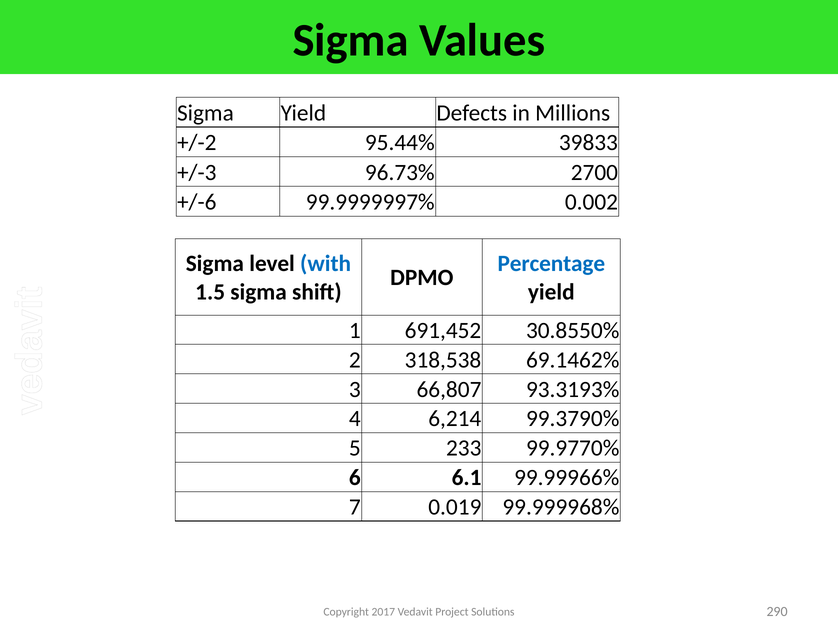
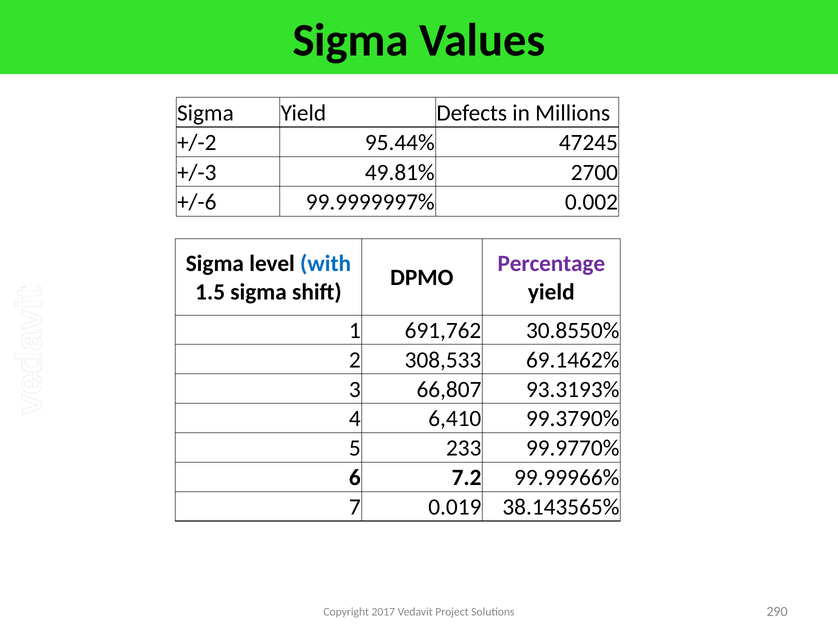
39833: 39833 -> 47245
96.73%: 96.73% -> 49.81%
Percentage colour: blue -> purple
691,452: 691,452 -> 691,762
318,538: 318,538 -> 308,533
6,214: 6,214 -> 6,410
6.1: 6.1 -> 7.2
99.999968%: 99.999968% -> 38.143565%
